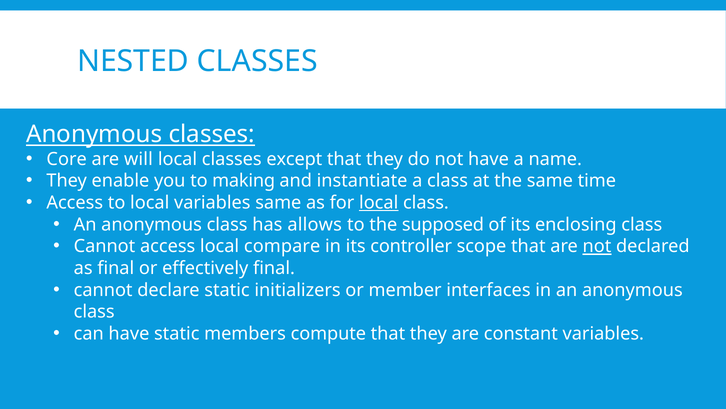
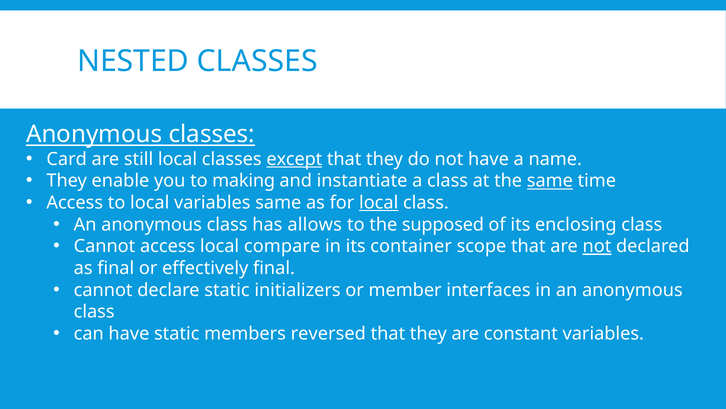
Core: Core -> Card
will: will -> still
except underline: none -> present
same at (550, 181) underline: none -> present
controller: controller -> container
compute: compute -> reversed
